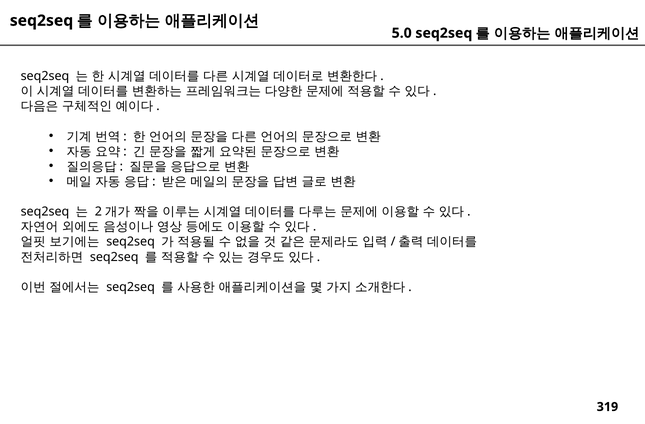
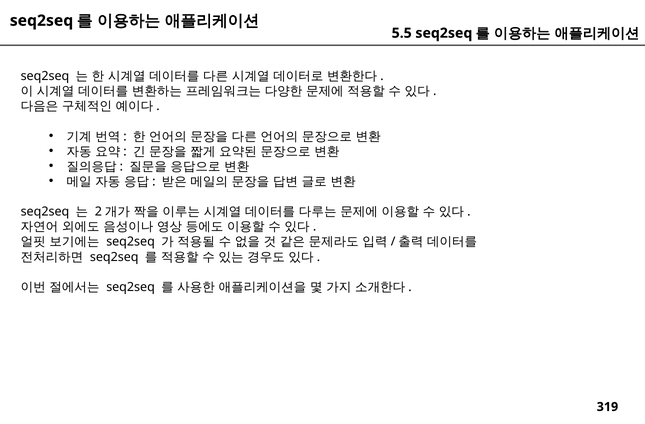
5.0: 5.0 -> 5.5
